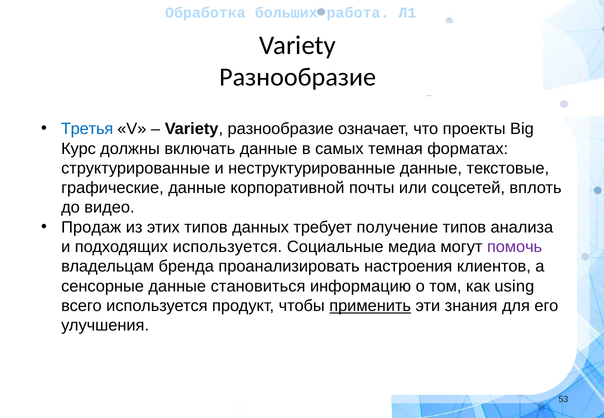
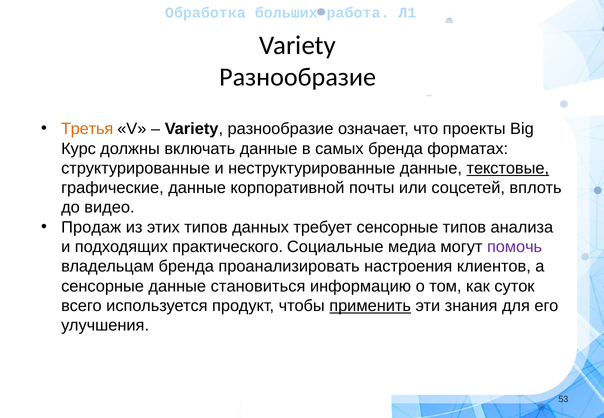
Третья colour: blue -> orange
самых темная: темная -> бренда
текстовые underline: none -> present
требует получение: получение -> сенсорные
подходящих используется: используется -> практического
using: using -> суток
